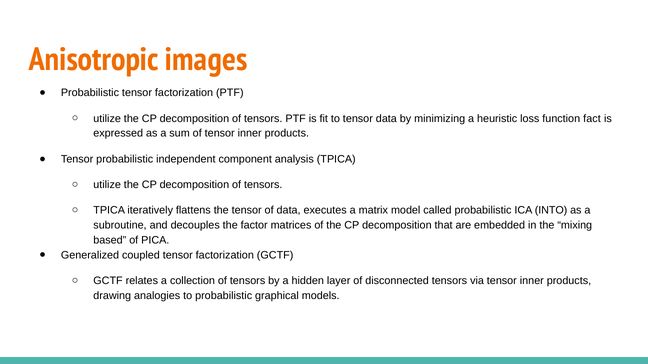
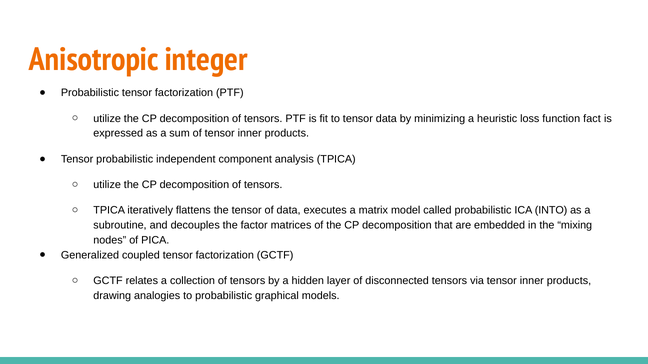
images: images -> integer
based: based -> nodes
